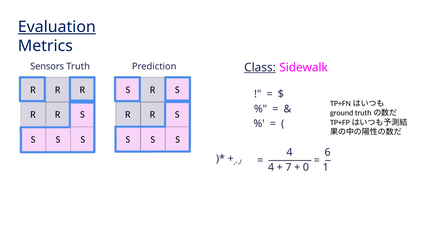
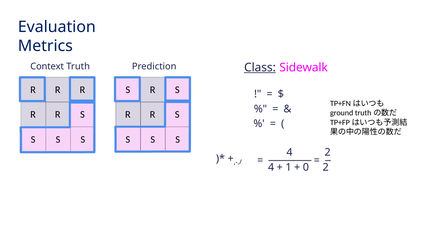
Evaluation underline: present -> none
Sensors: Sensors -> Context
4 6: 6 -> 2
7: 7 -> 1
0 1: 1 -> 2
